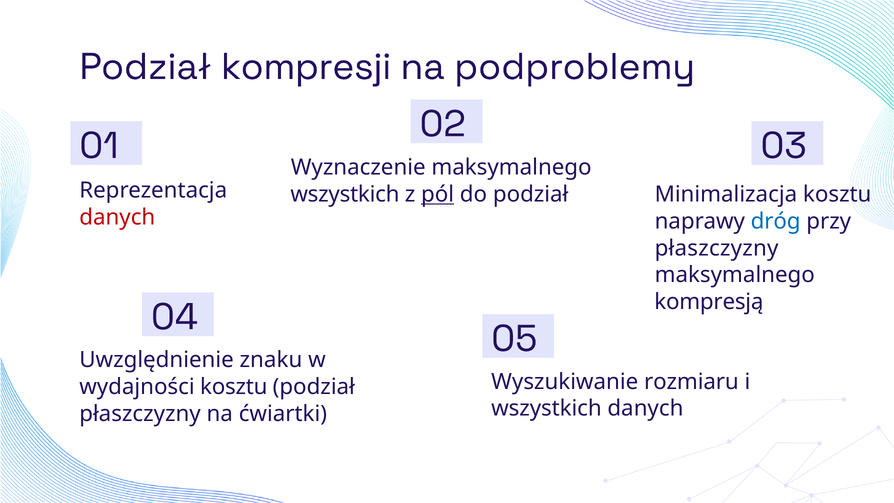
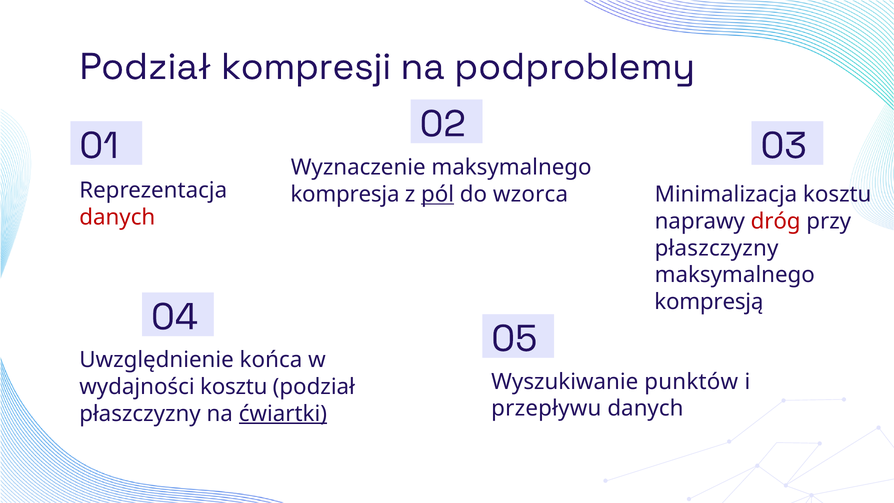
wszystkich at (345, 194): wszystkich -> kompresja
do podział: podział -> wzorca
dróg colour: blue -> red
znaku: znaku -> końca
rozmiaru: rozmiaru -> punktów
wszystkich at (546, 408): wszystkich -> przepływu
ćwiartki underline: none -> present
